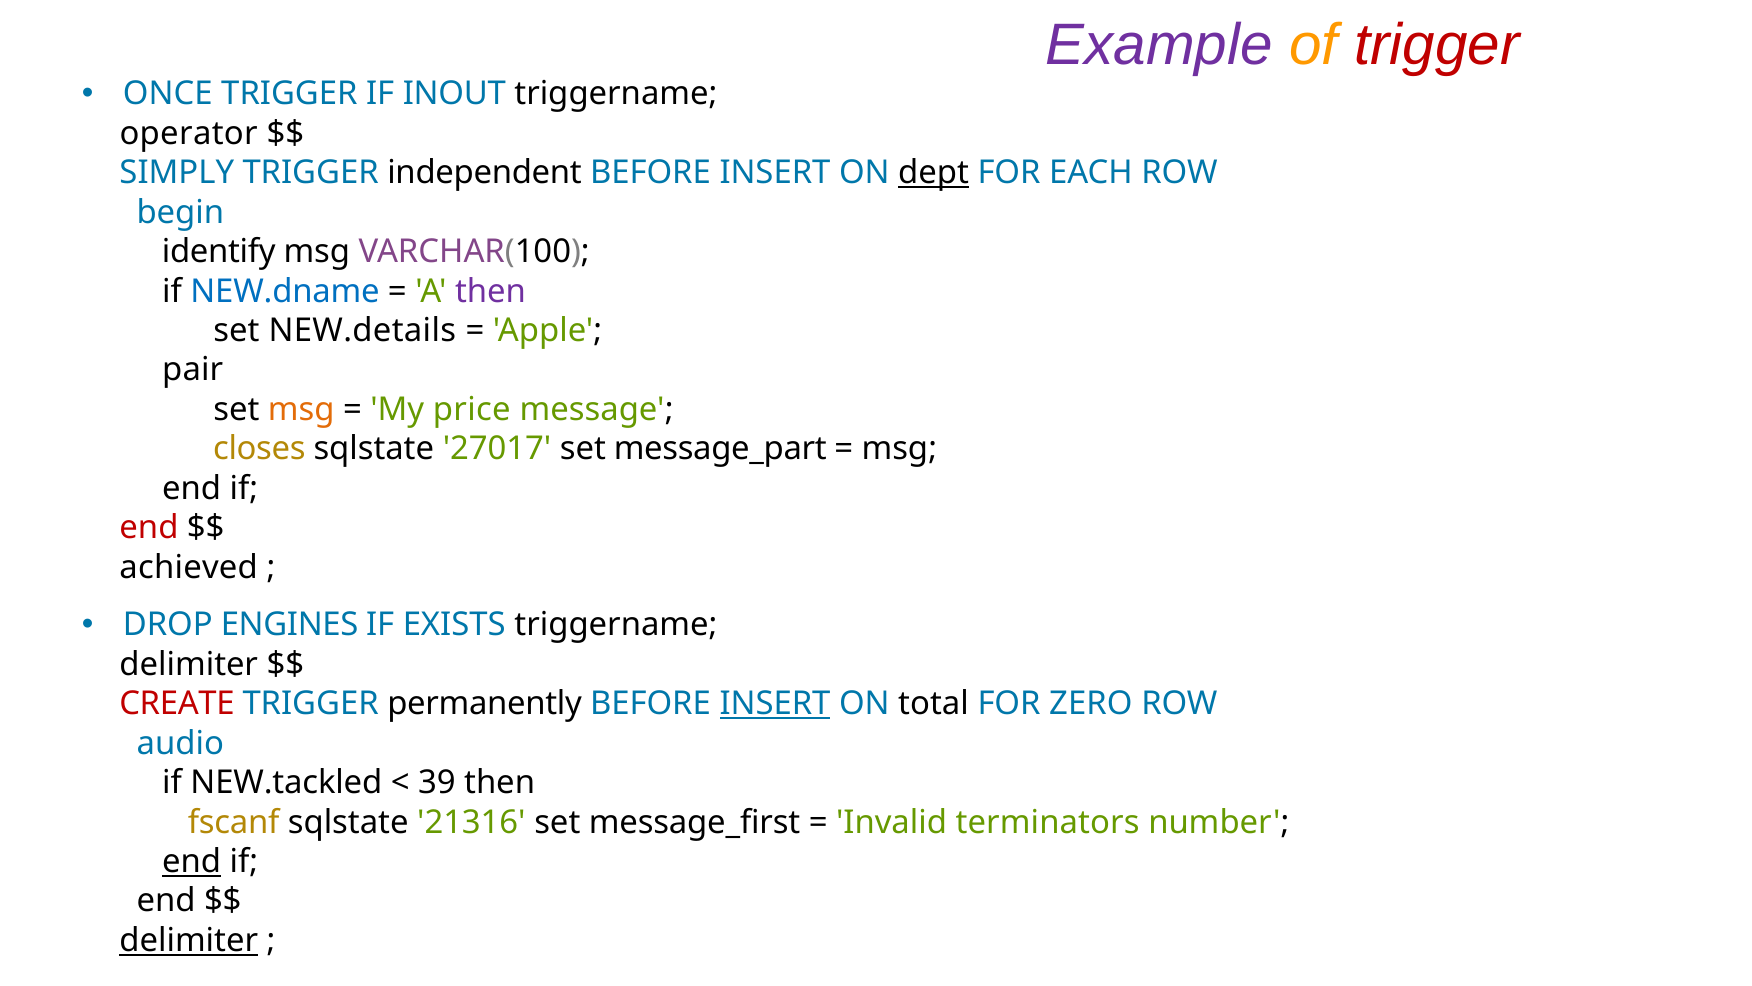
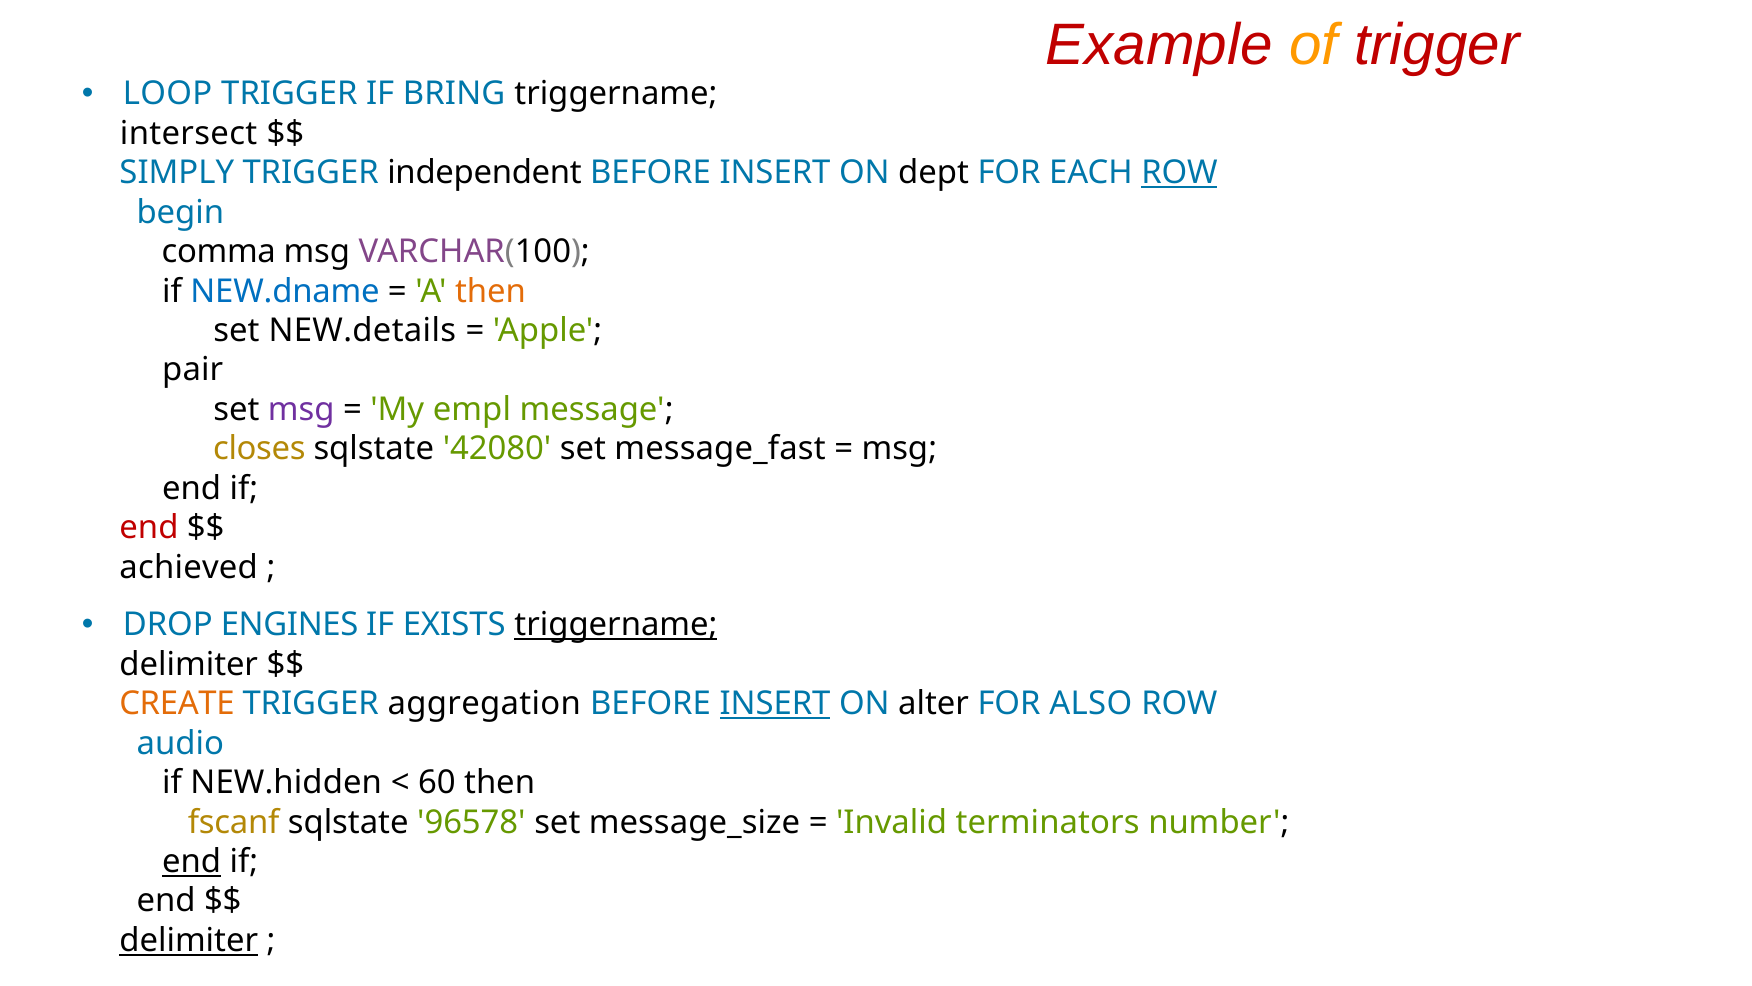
Example colour: purple -> red
ONCE: ONCE -> LOOP
INOUT: INOUT -> BRING
operator: operator -> intersect
dept underline: present -> none
ROW at (1179, 173) underline: none -> present
identify: identify -> comma
then at (490, 291) colour: purple -> orange
msg at (301, 409) colour: orange -> purple
price: price -> empl
27017: 27017 -> 42080
message_part: message_part -> message_fast
triggername at (616, 625) underline: none -> present
CREATE colour: red -> orange
permanently: permanently -> aggregation
total: total -> alter
ZERO: ZERO -> ALSO
NEW.tackled: NEW.tackled -> NEW.hidden
39: 39 -> 60
21316: 21316 -> 96578
message_first: message_first -> message_size
